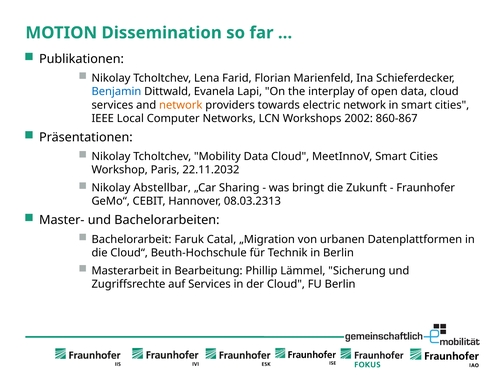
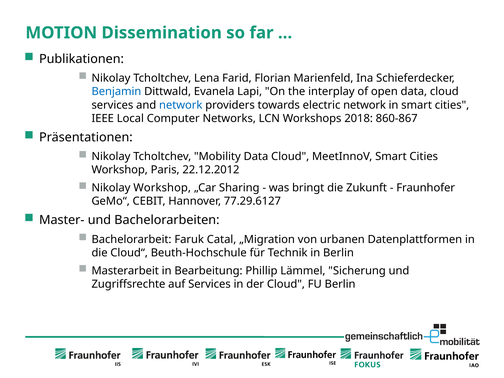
network at (181, 105) colour: orange -> blue
2002: 2002 -> 2018
22.11.2032: 22.11.2032 -> 22.12.2012
Nikolay Abstellbar: Abstellbar -> Workshop
08.03.2313: 08.03.2313 -> 77.29.6127
